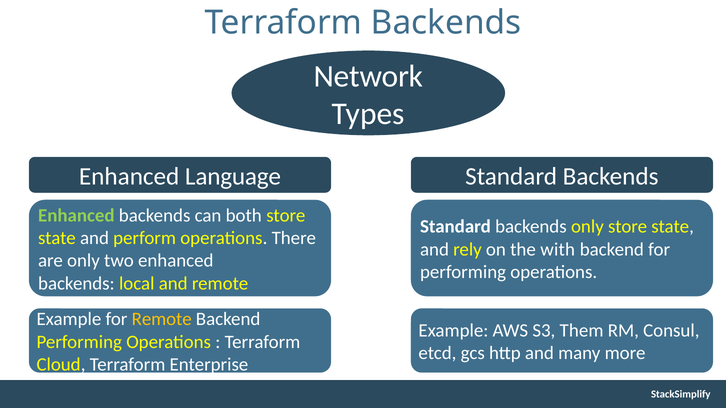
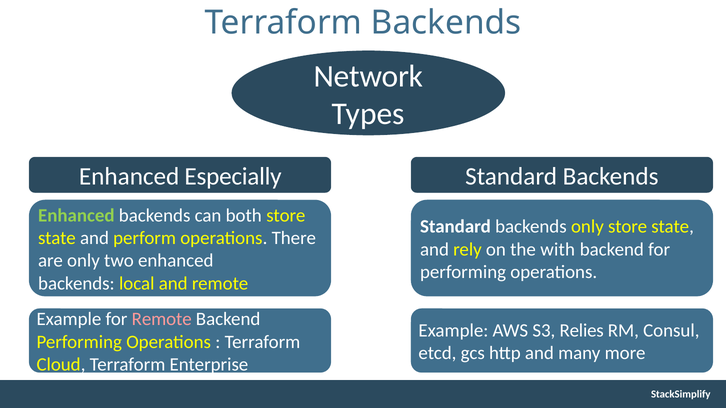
Language: Language -> Especially
Remote at (162, 319) colour: yellow -> pink
Them: Them -> Relies
